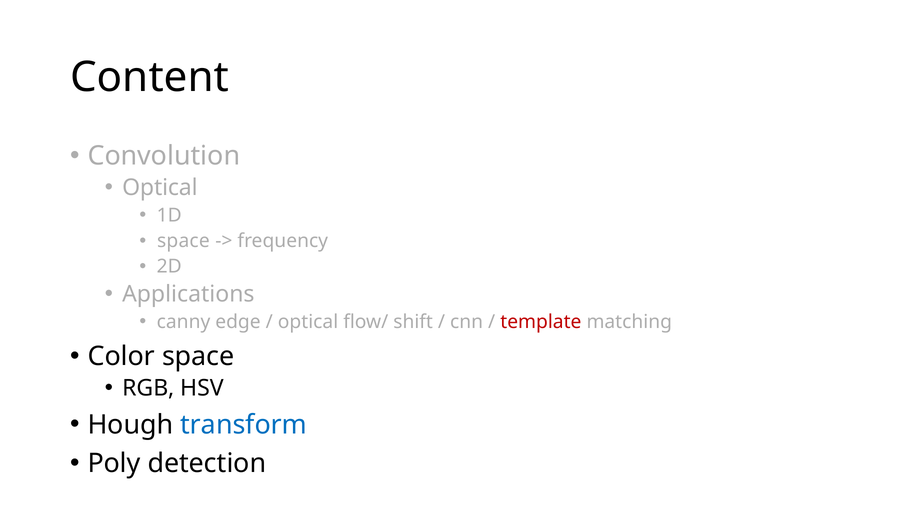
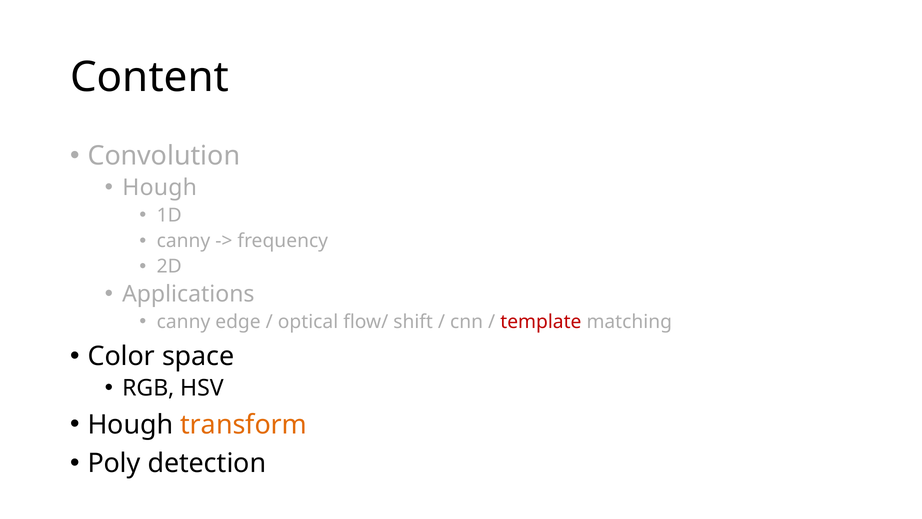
Optical at (160, 188): Optical -> Hough
space at (183, 241): space -> canny
transform colour: blue -> orange
